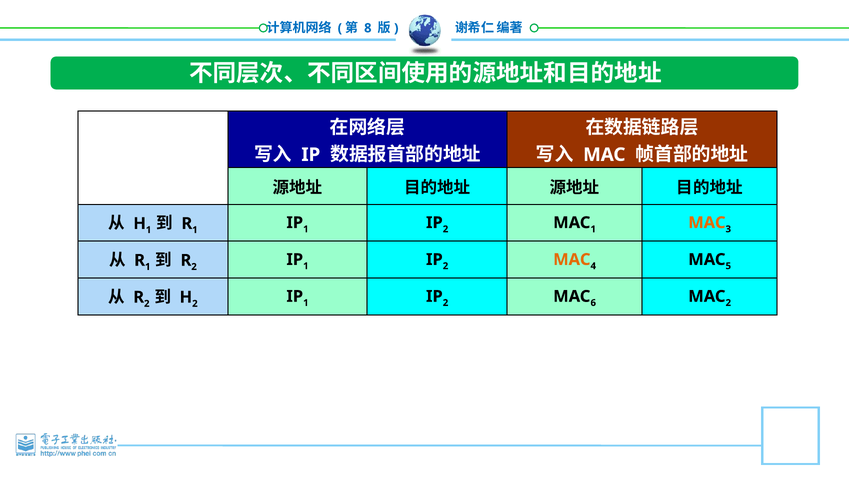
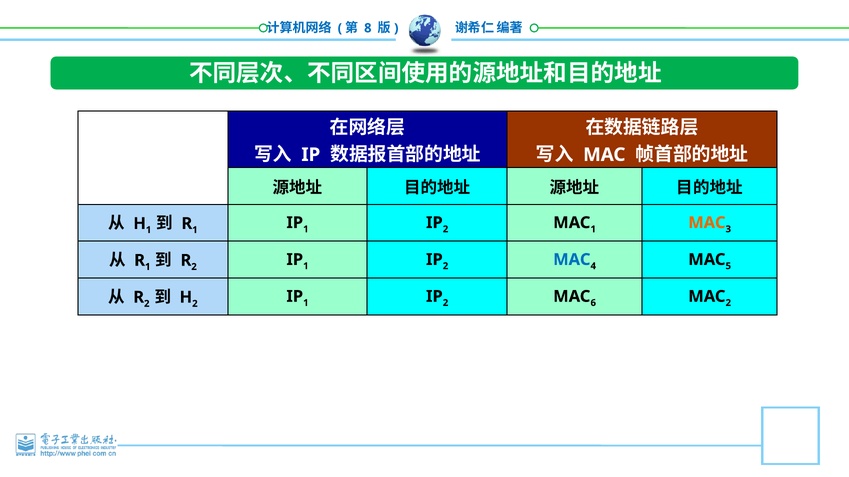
MAC at (572, 260) colour: orange -> blue
